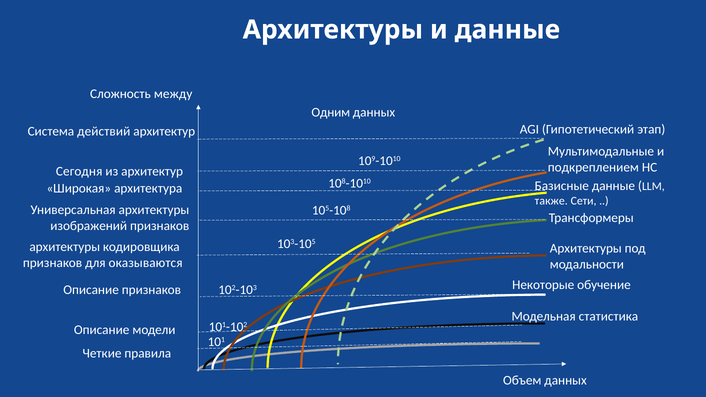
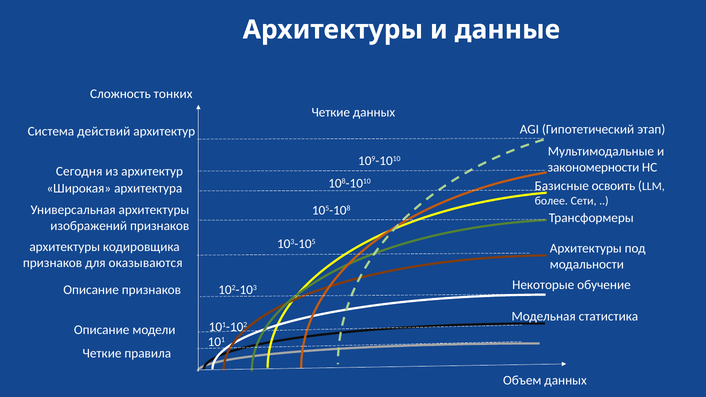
между: между -> тонких
Одним at (331, 113): Одним -> Четкие
подкреплением: подкреплением -> закономерности
Базисные данные: данные -> освоить
также: также -> более
